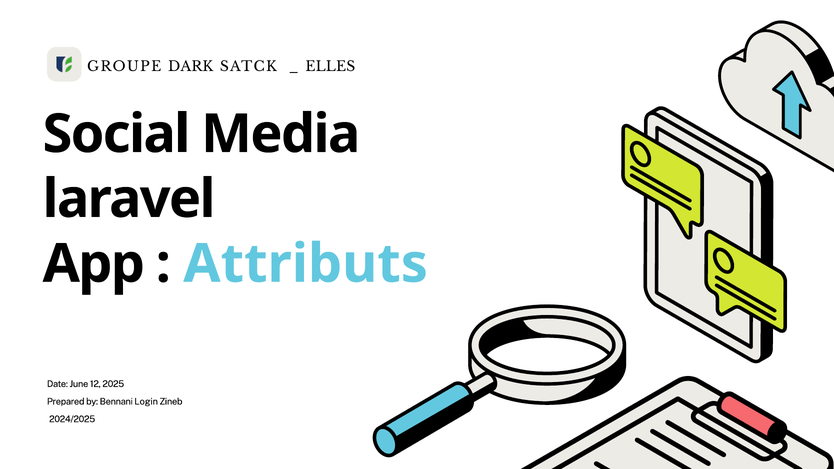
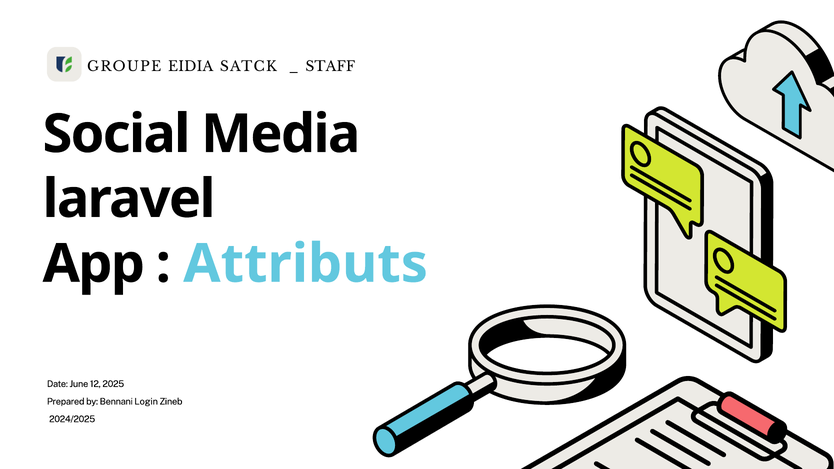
DARK: DARK -> EIDIA
ELLES: ELLES -> STAFF
